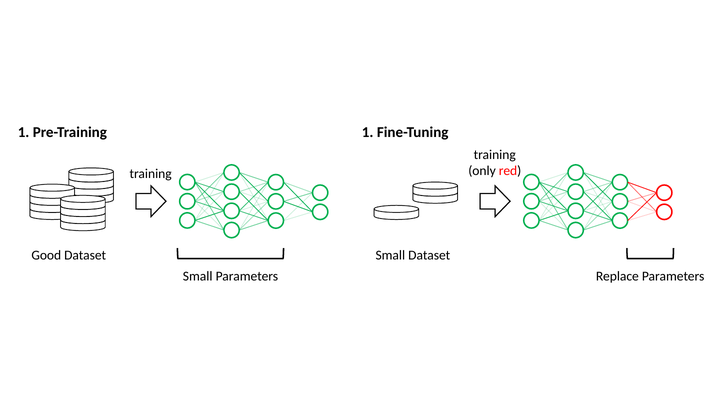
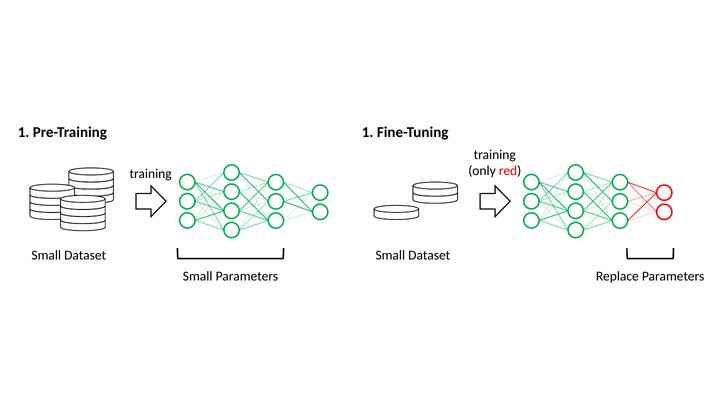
Good at (46, 255): Good -> Small
